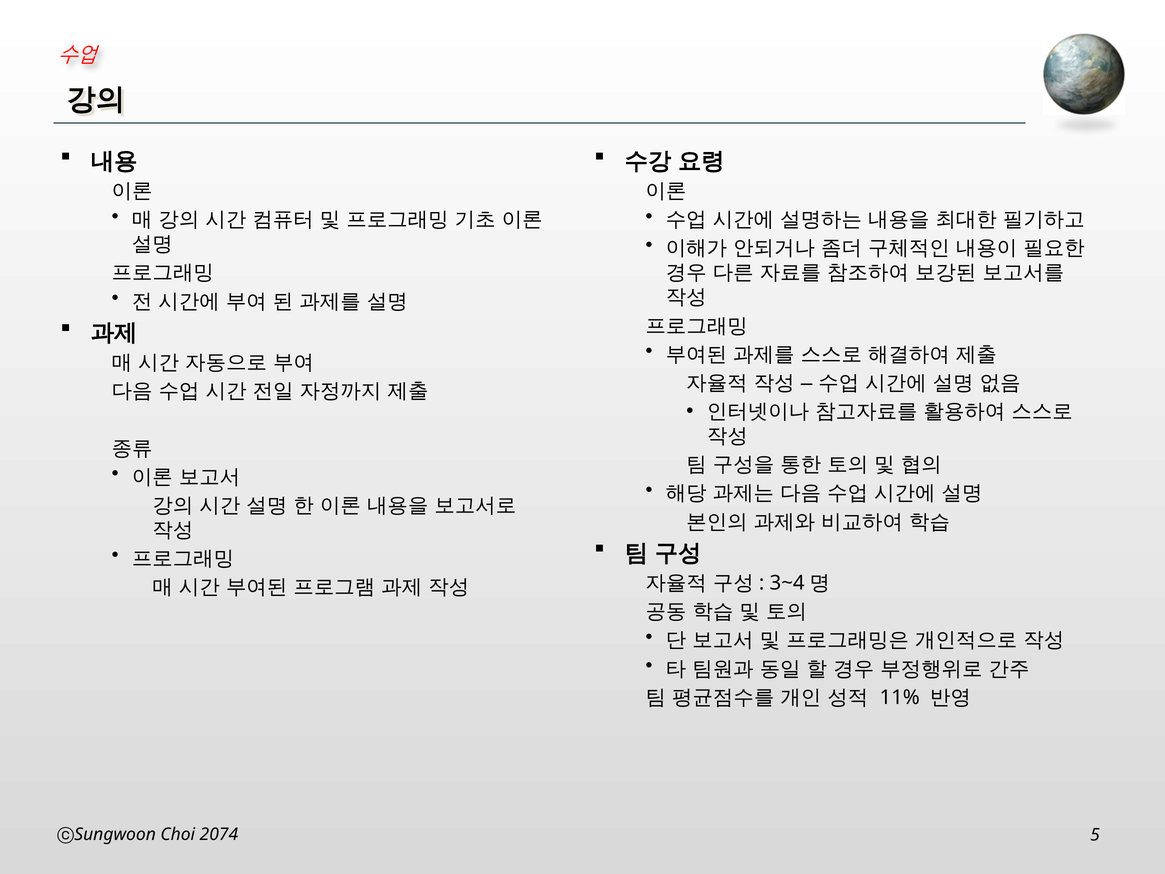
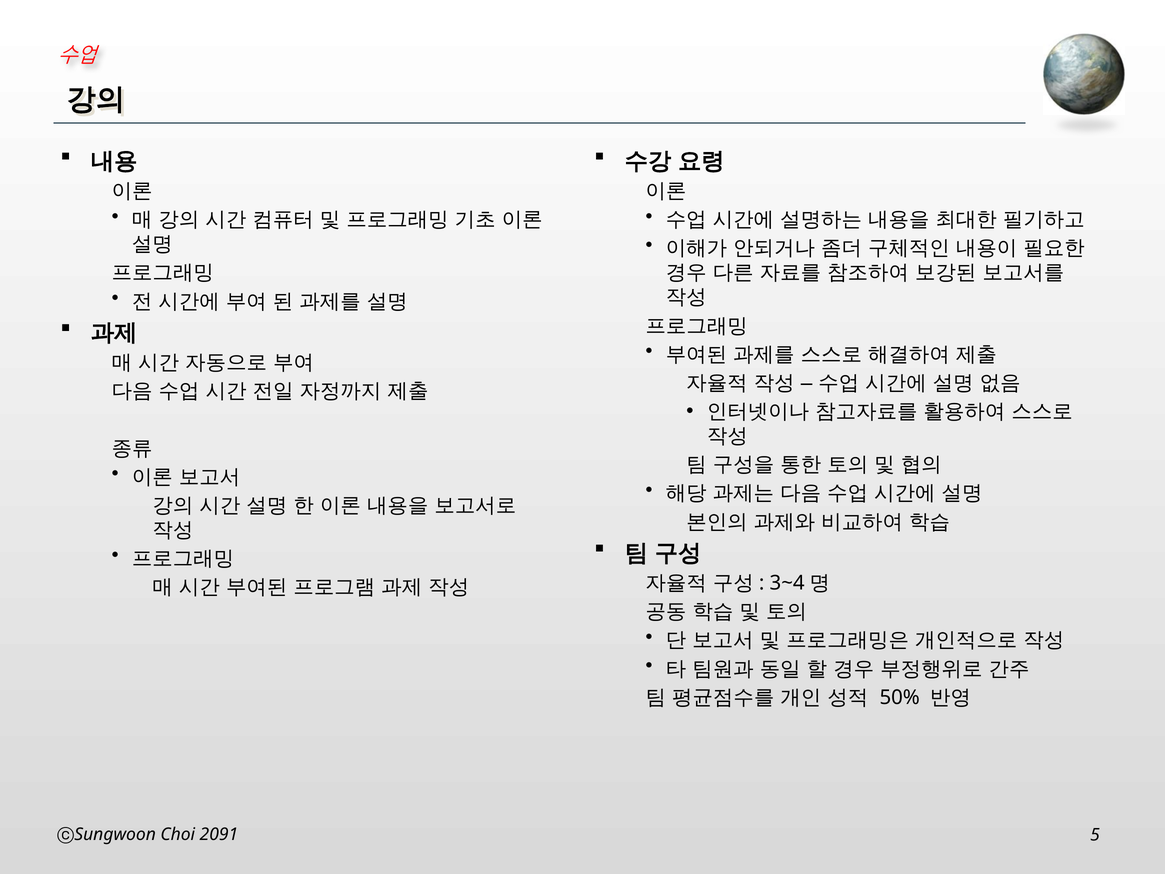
11%: 11% -> 50%
2074: 2074 -> 2091
